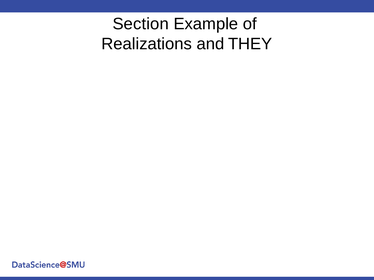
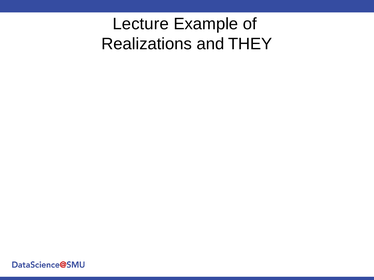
Section: Section -> Lecture
